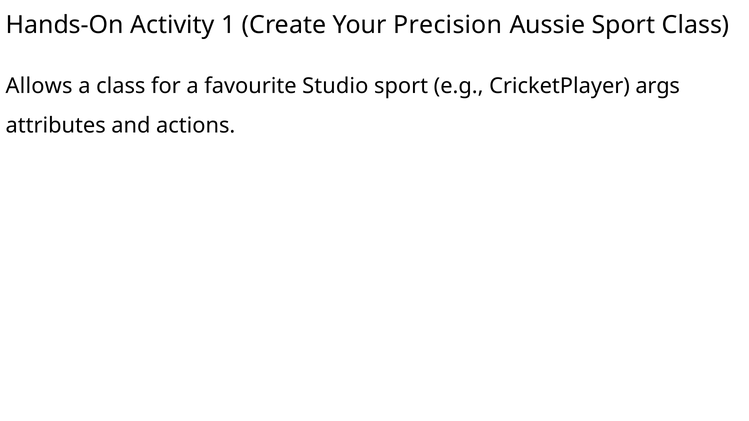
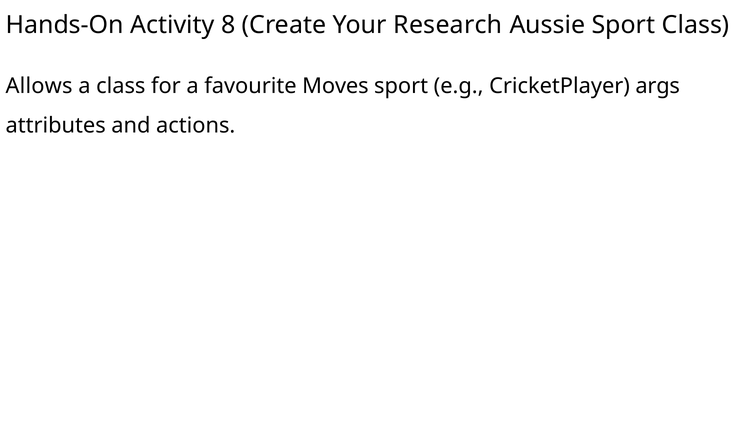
1: 1 -> 8
Precision: Precision -> Research
Studio: Studio -> Moves
